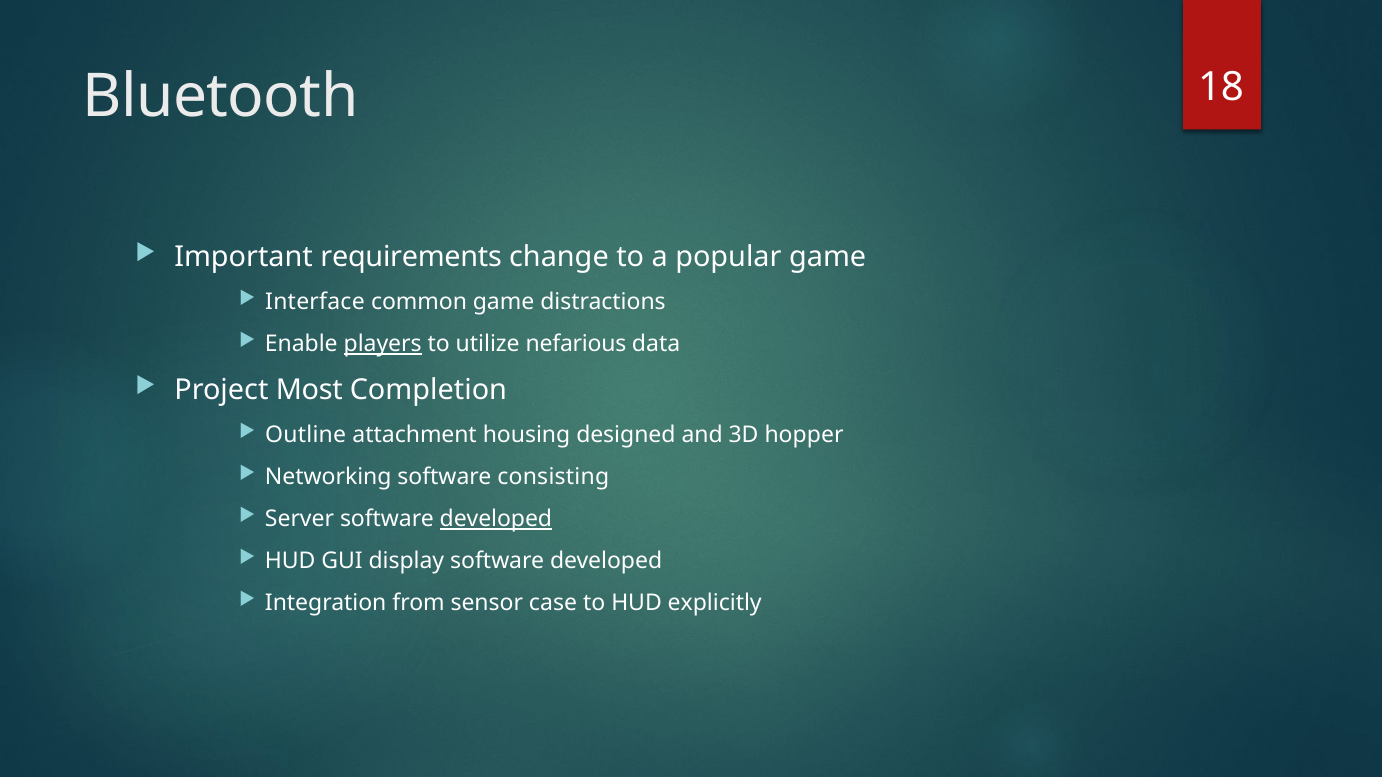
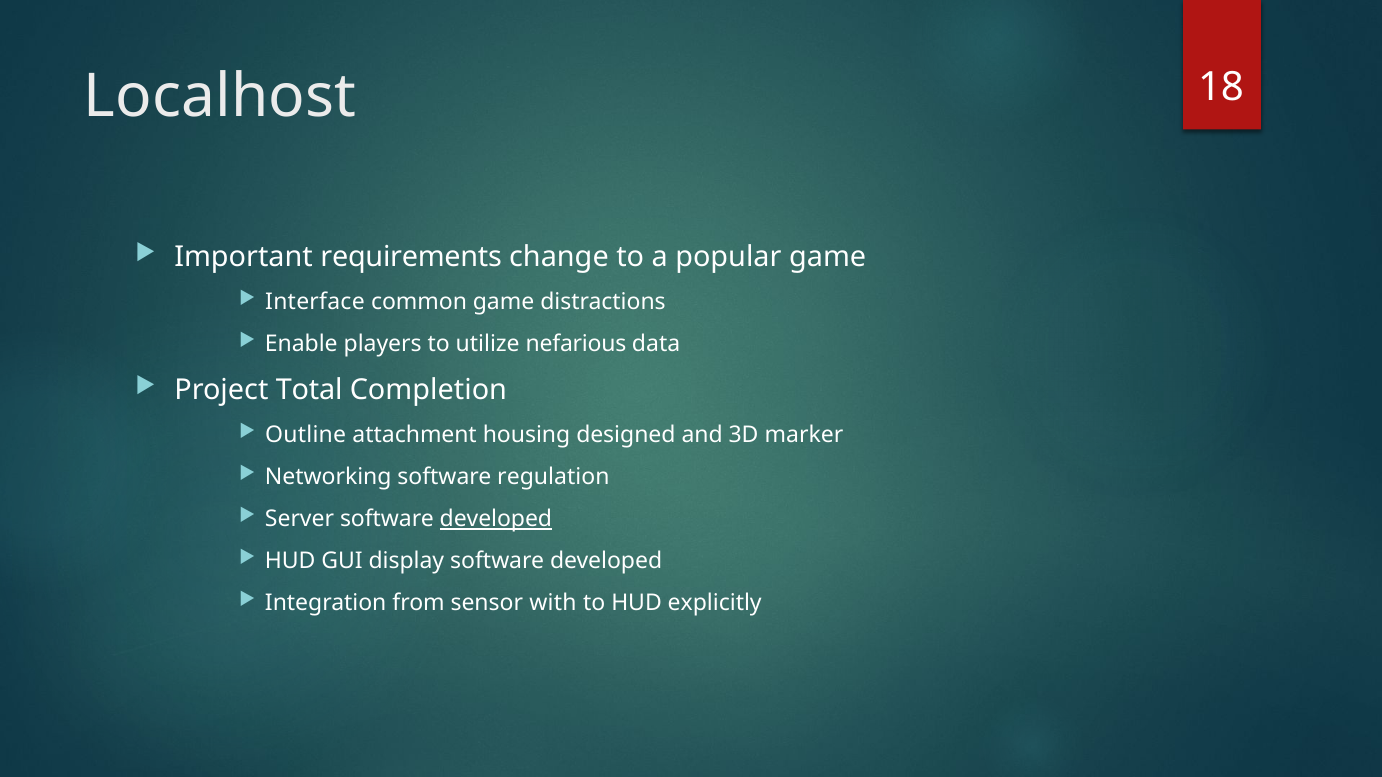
Bluetooth: Bluetooth -> Localhost
players underline: present -> none
Most: Most -> Total
hopper: hopper -> marker
consisting: consisting -> regulation
case: case -> with
